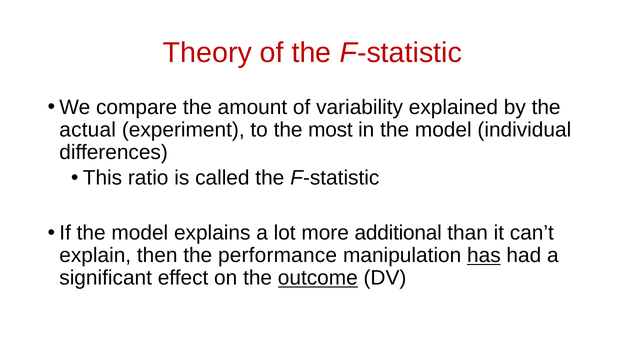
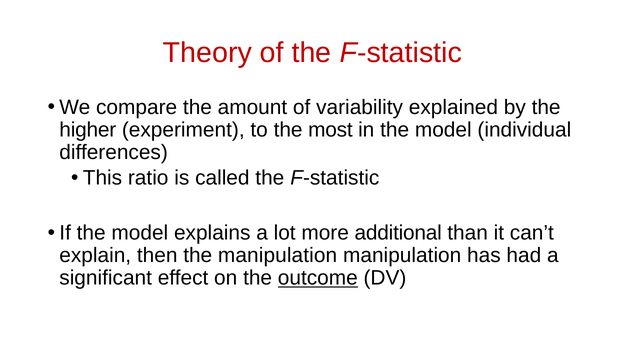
actual: actual -> higher
the performance: performance -> manipulation
has underline: present -> none
